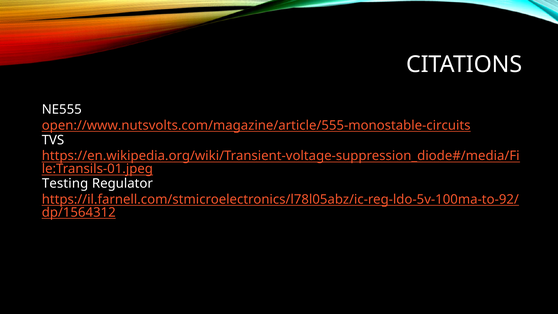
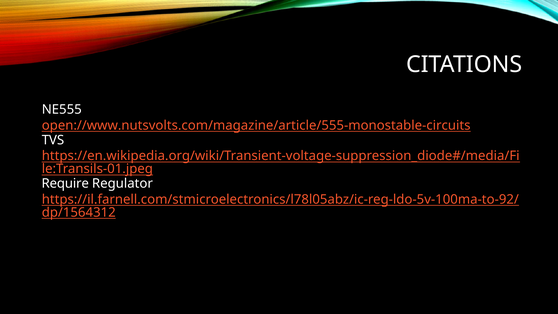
Testing: Testing -> Require
